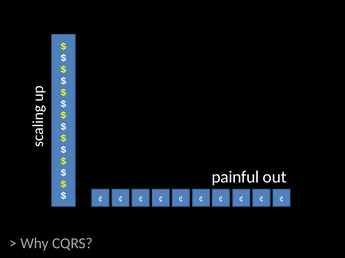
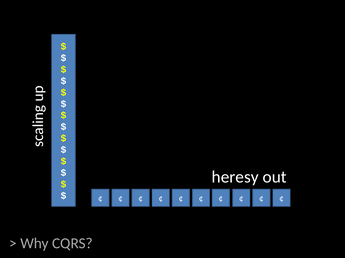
painful: painful -> heresy
